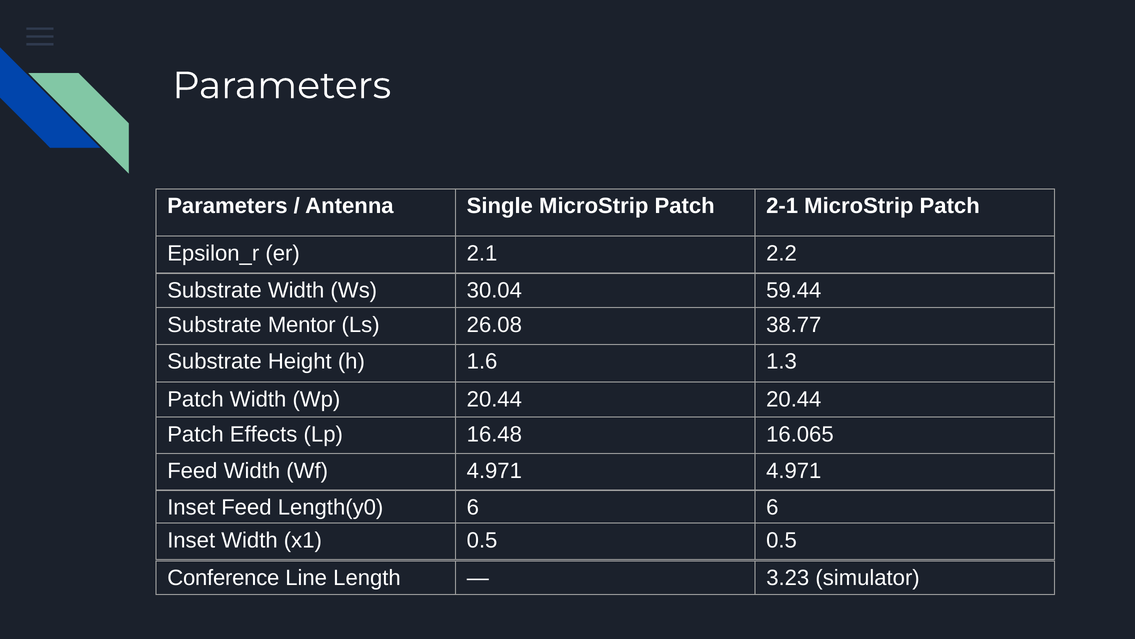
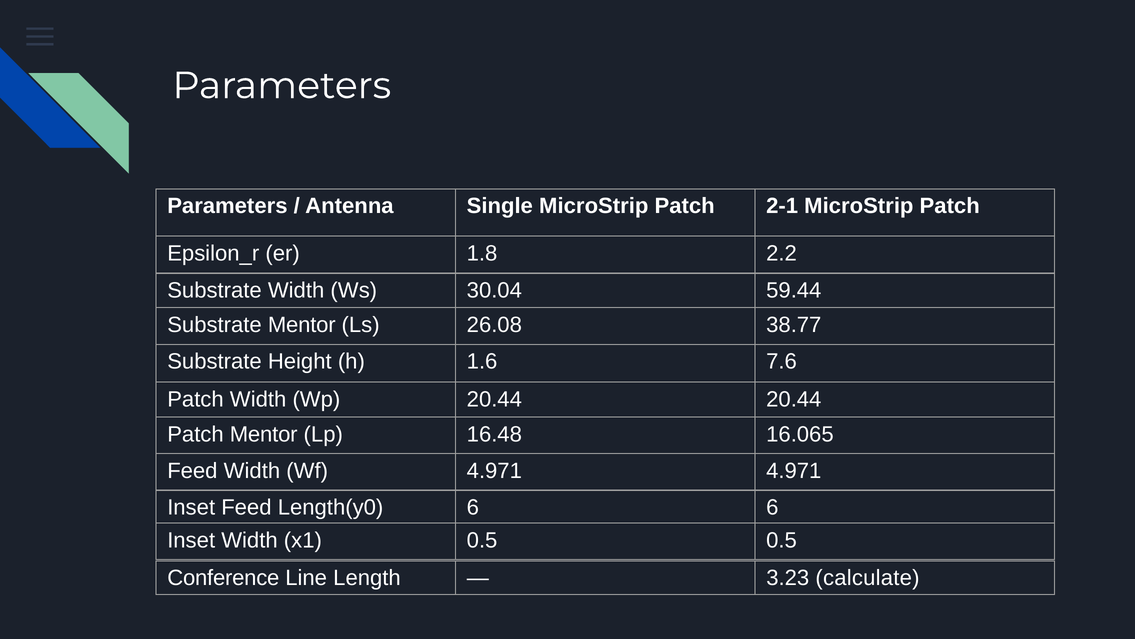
2.1: 2.1 -> 1.8
1.3: 1.3 -> 7.6
Patch Effects: Effects -> Mentor
simulator: simulator -> calculate
